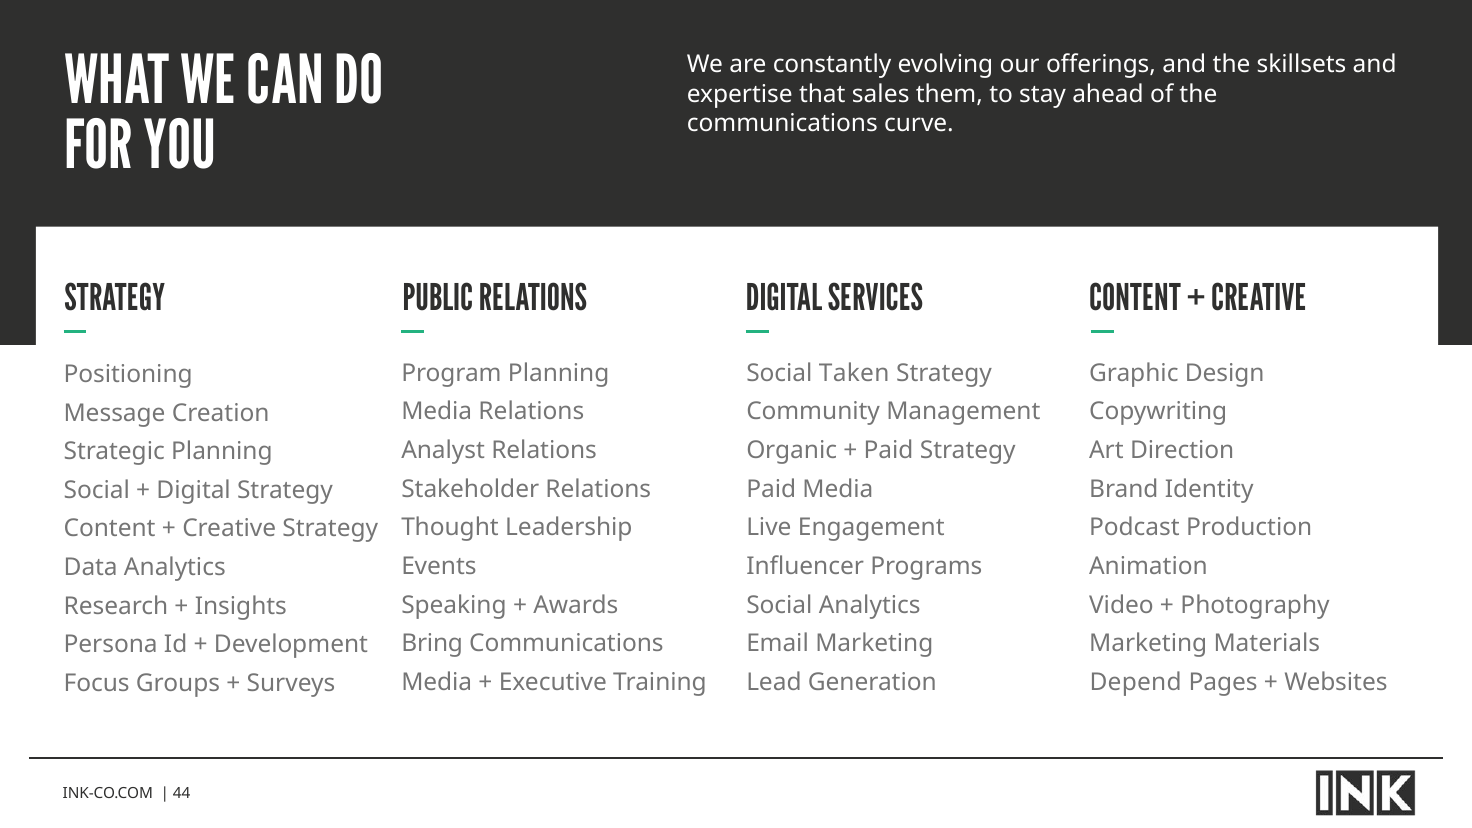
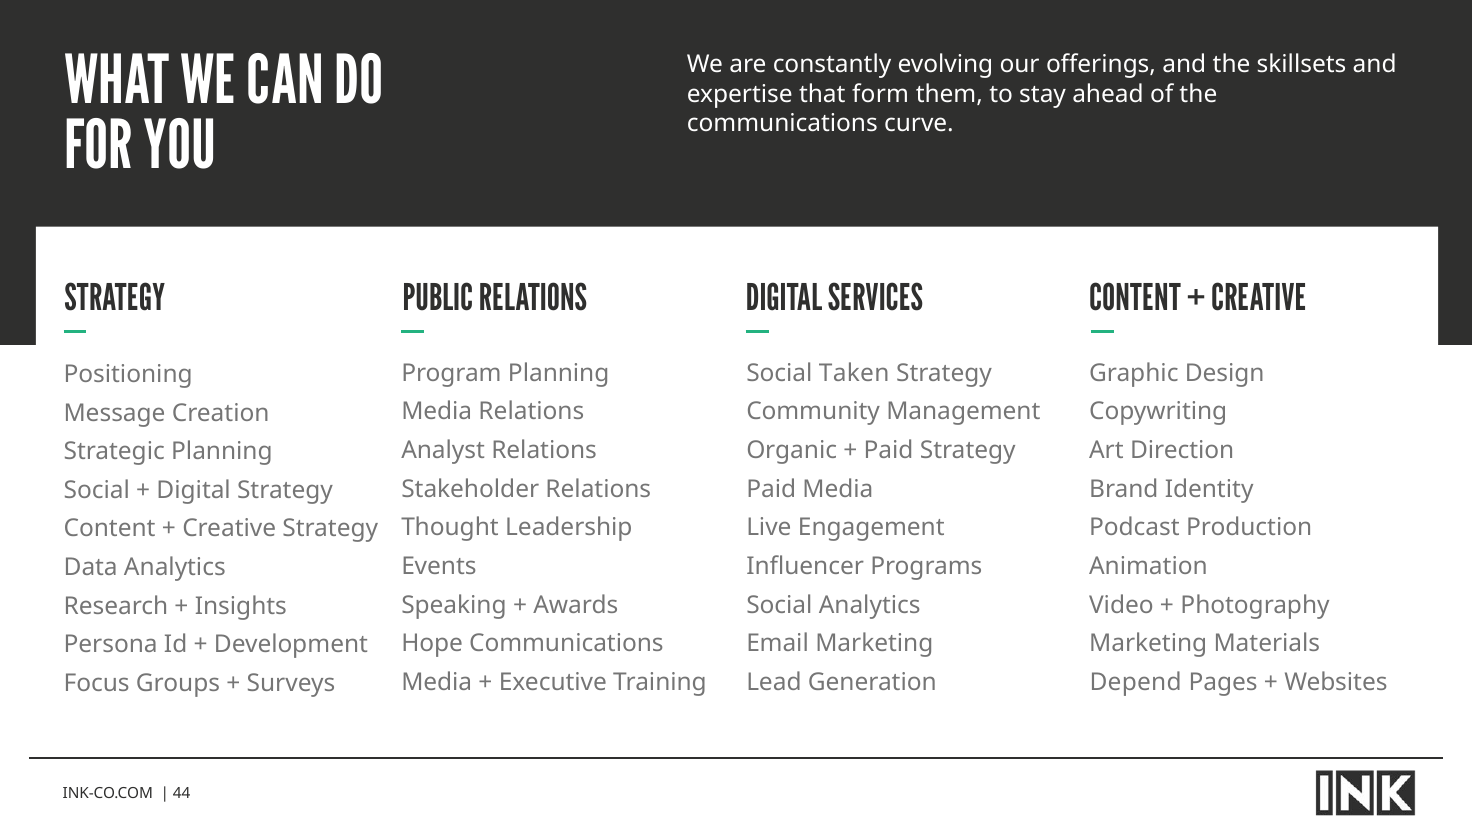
sales: sales -> form
Bring: Bring -> Hope
